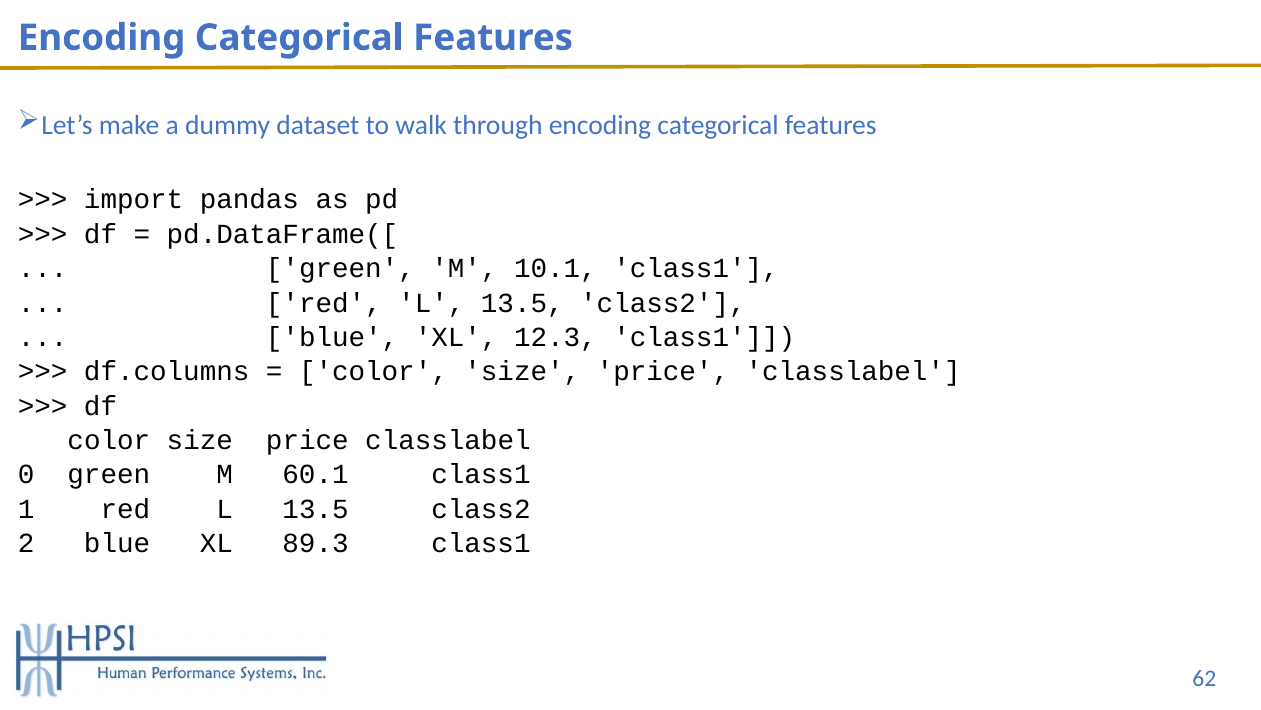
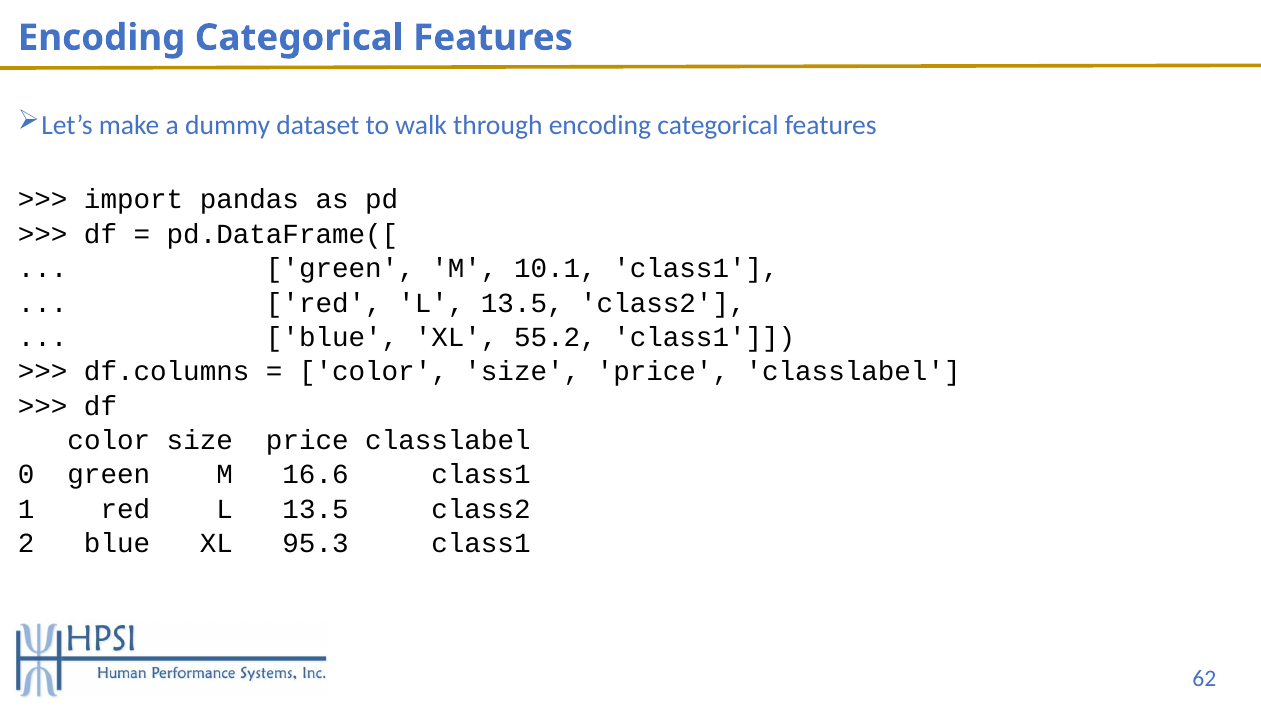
12.3: 12.3 -> 55.2
60.1: 60.1 -> 16.6
89.3: 89.3 -> 95.3
